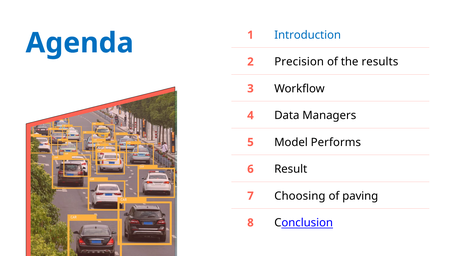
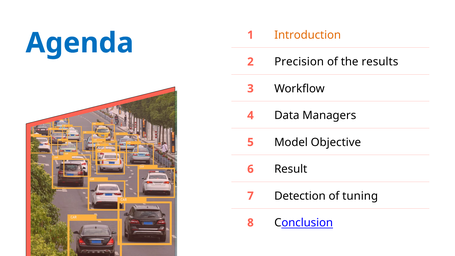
Introduction colour: blue -> orange
Performs: Performs -> Objective
Choosing: Choosing -> Detection
paving: paving -> tuning
